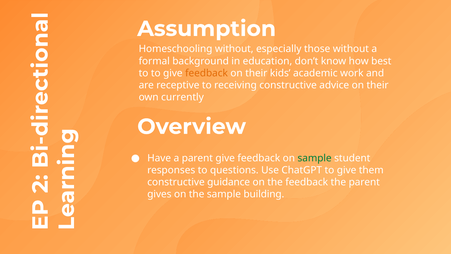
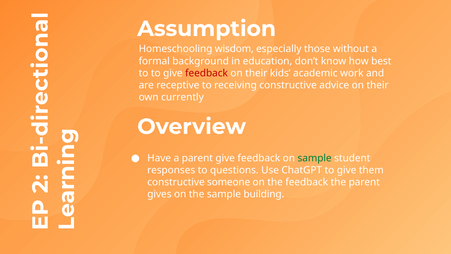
Homeschooling without: without -> wisdom
feedback at (207, 73) colour: orange -> red
guidance: guidance -> someone
